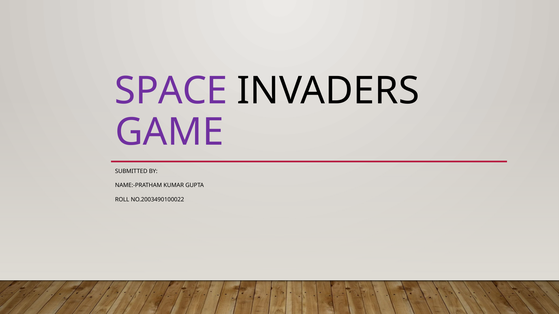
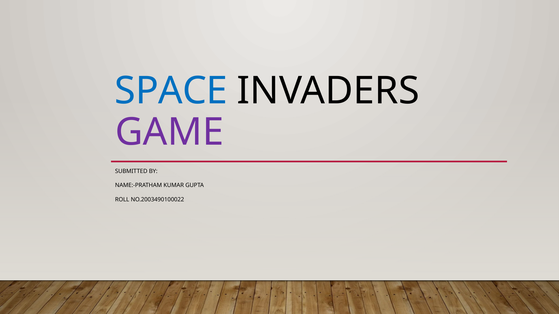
SPACE colour: purple -> blue
